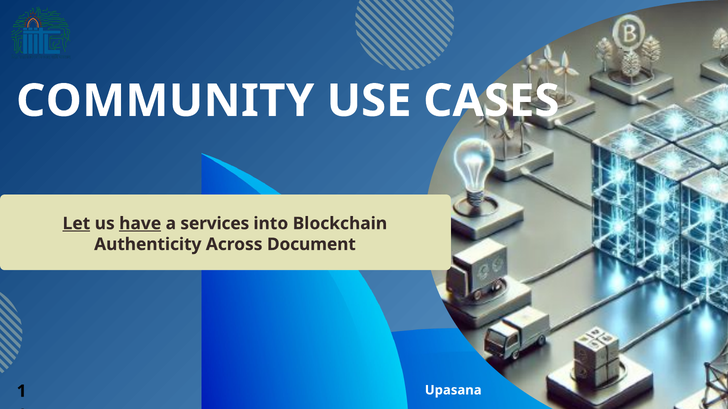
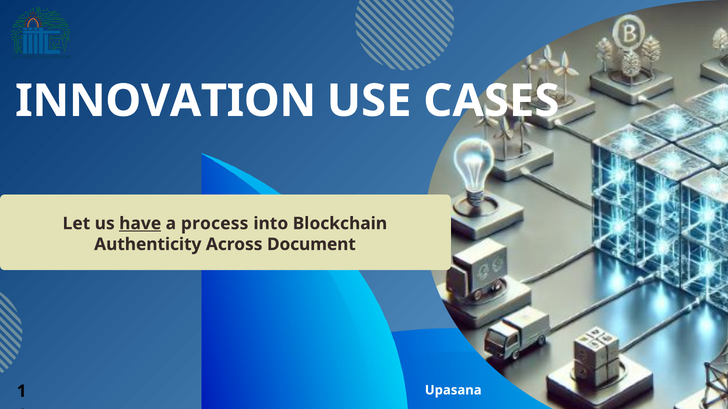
COMMUNITY: COMMUNITY -> INNOVATION
Let underline: present -> none
services: services -> process
